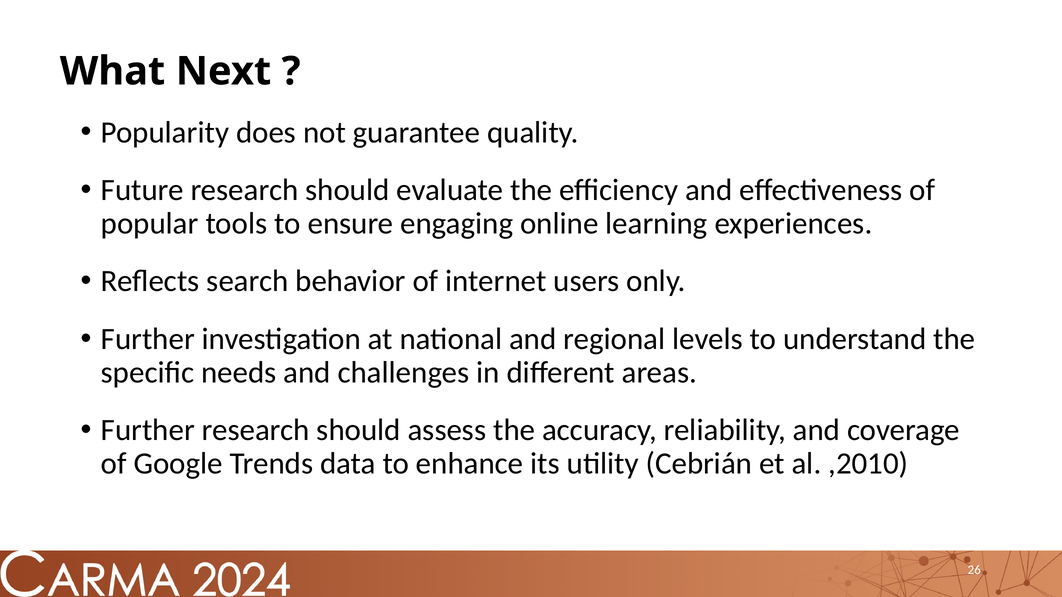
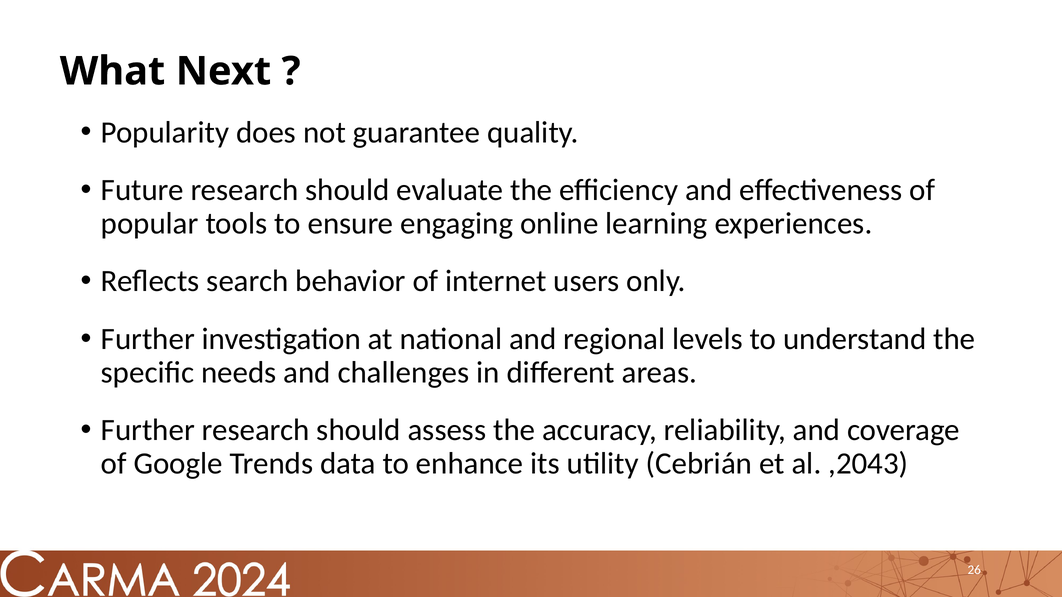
,2010: ,2010 -> ,2043
